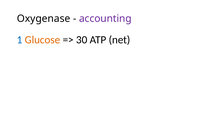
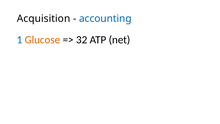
Oxygenase: Oxygenase -> Acquisition
accounting colour: purple -> blue
30: 30 -> 32
